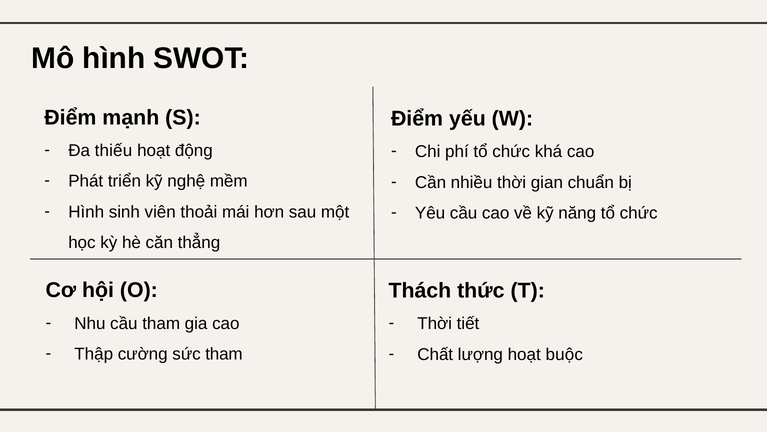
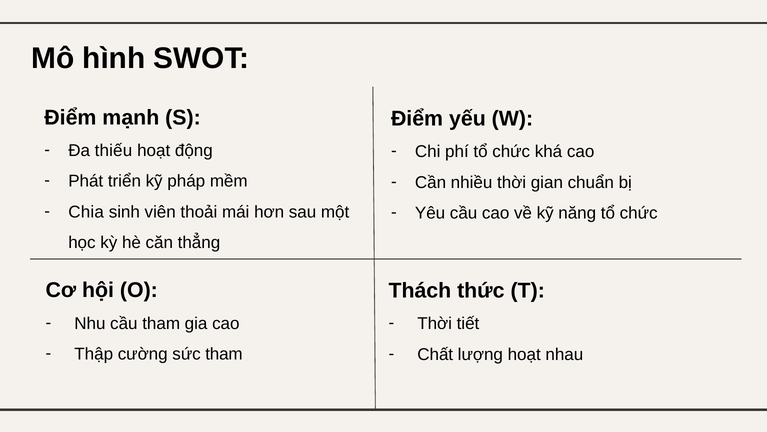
nghệ: nghệ -> pháp
Hình at (86, 212): Hình -> Chia
buộc: buộc -> nhau
